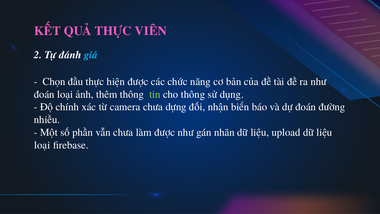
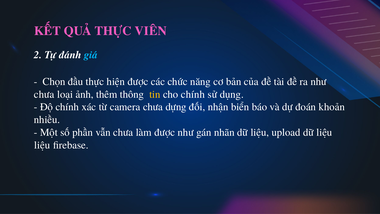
đoán at (44, 94): đoán -> chưa
tin colour: light green -> yellow
cho thông: thông -> chính
đường: đường -> khoản
loại at (42, 145): loại -> liệu
